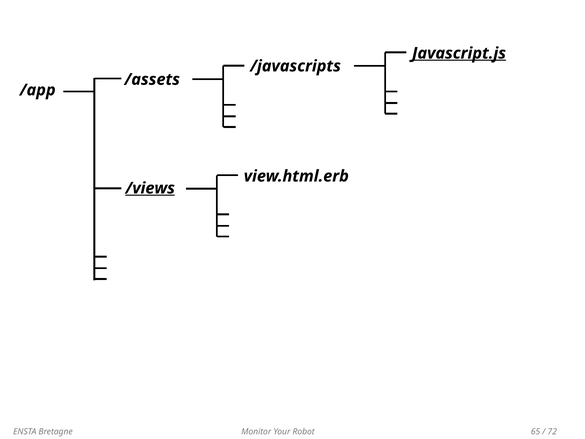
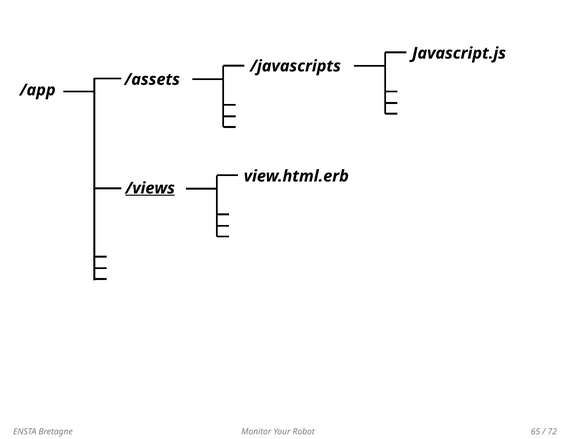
Javascript.js underline: present -> none
